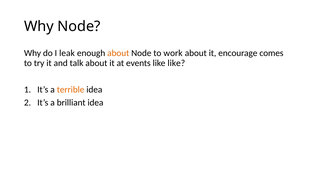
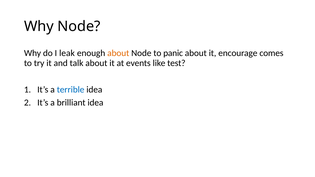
work: work -> panic
like like: like -> test
terrible colour: orange -> blue
